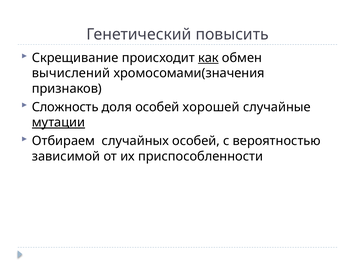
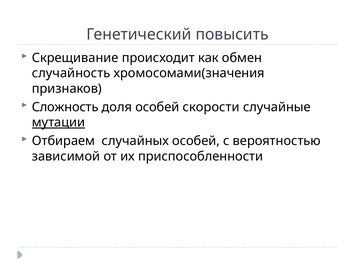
как underline: present -> none
вычислений: вычислений -> случайность
хорошей: хорошей -> скорости
